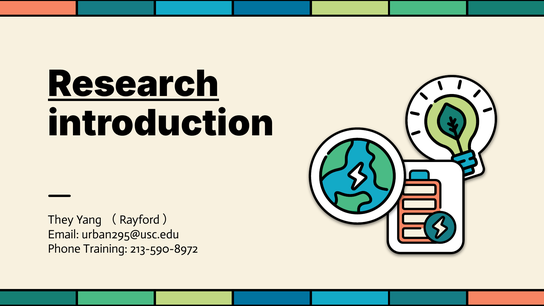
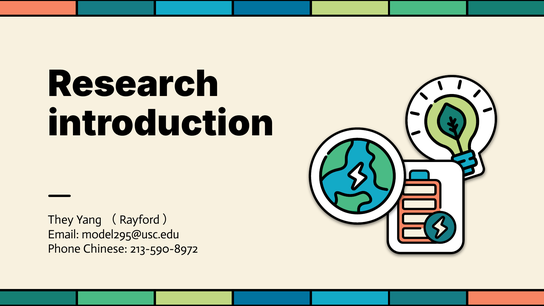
Research underline: present -> none
urban295@usc.edu: urban295@usc.edu -> model295@usc.edu
Training: Training -> Chinese
